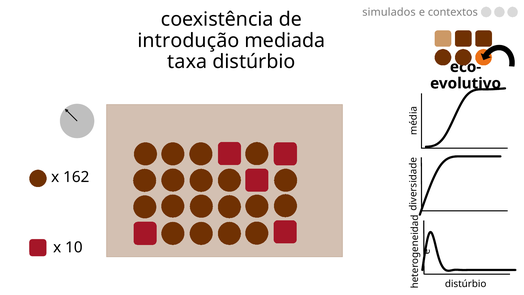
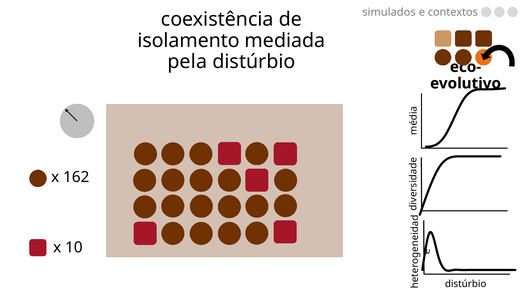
introdução: introdução -> isolamento
taxa: taxa -> pela
